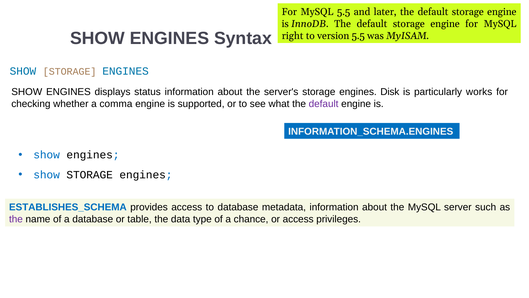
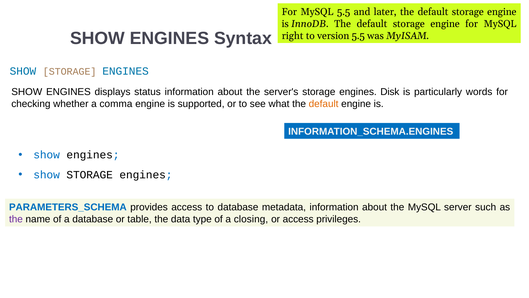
works: works -> words
default at (324, 104) colour: purple -> orange
ESTABLISHES_SCHEMA: ESTABLISHES_SCHEMA -> PARAMETERS_SCHEMA
chance: chance -> closing
